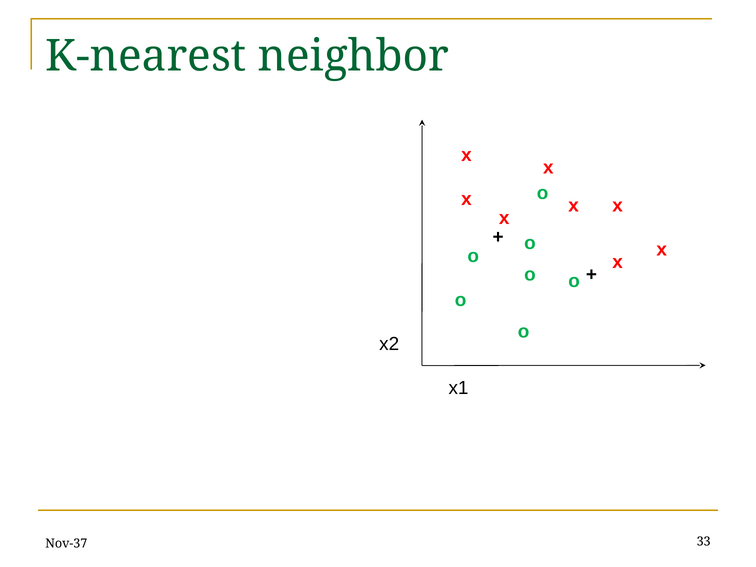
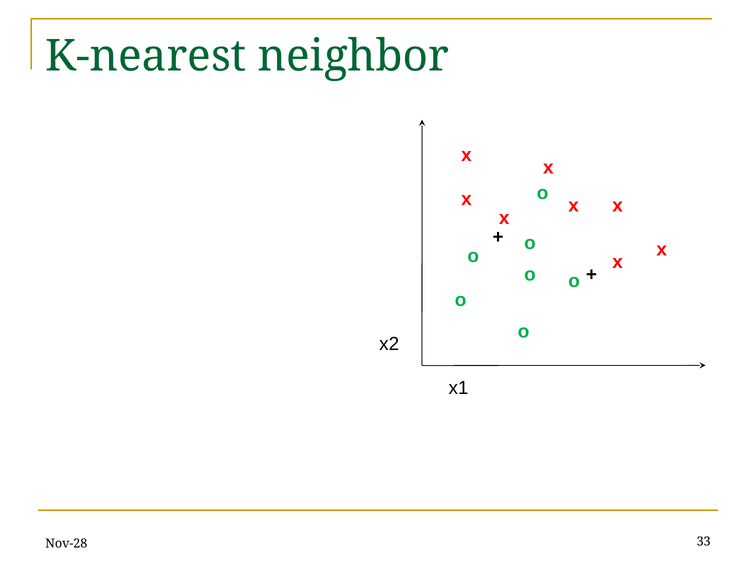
Nov-37: Nov-37 -> Nov-28
